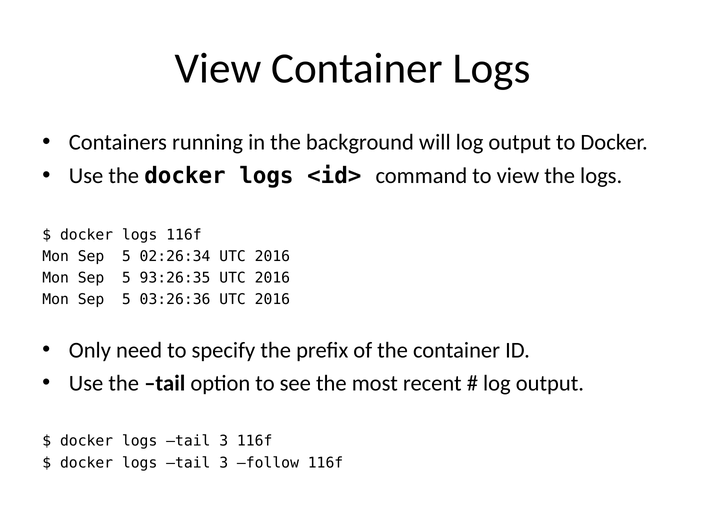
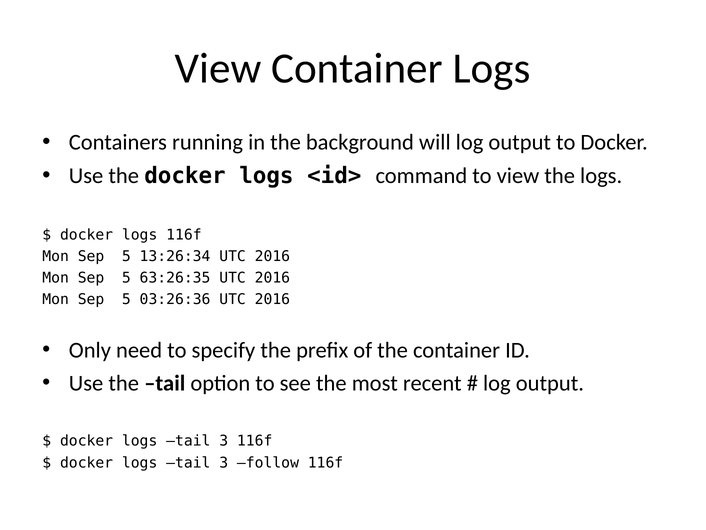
02:26:34: 02:26:34 -> 13:26:34
93:26:35: 93:26:35 -> 63:26:35
